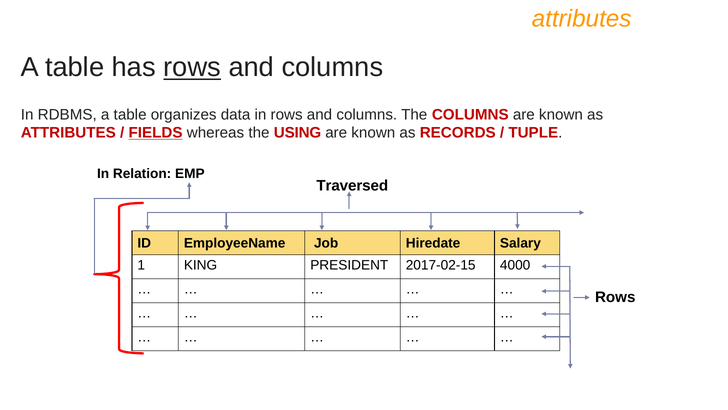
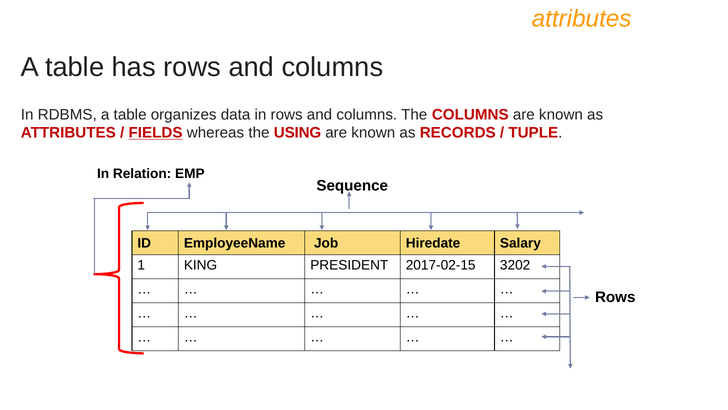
rows at (192, 67) underline: present -> none
Traversed: Traversed -> Sequence
4000: 4000 -> 3202
